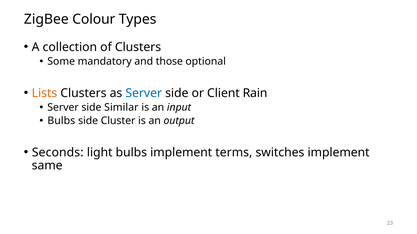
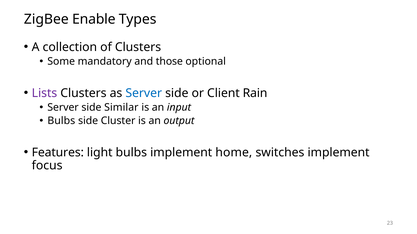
Colour: Colour -> Enable
Lists colour: orange -> purple
Seconds: Seconds -> Features
terms: terms -> home
same: same -> focus
